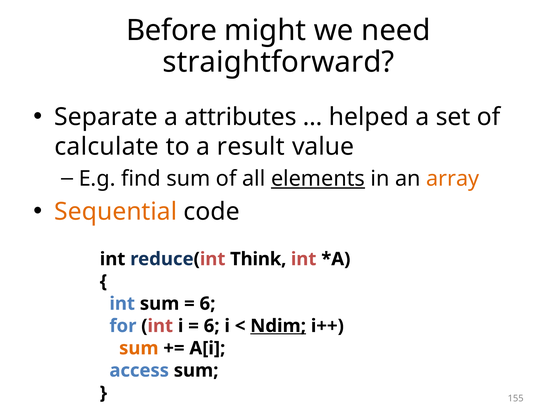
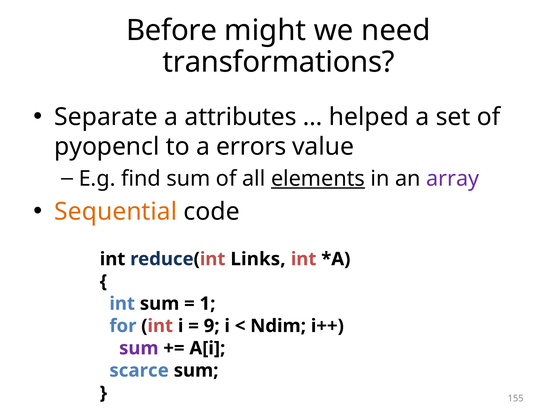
straightforward: straightforward -> transformations
calculate: calculate -> pyopencl
result: result -> errors
array colour: orange -> purple
Think: Think -> Links
6 at (207, 303): 6 -> 1
6 at (212, 326): 6 -> 9
Ndim underline: present -> none
sum at (139, 348) colour: orange -> purple
access: access -> scarce
